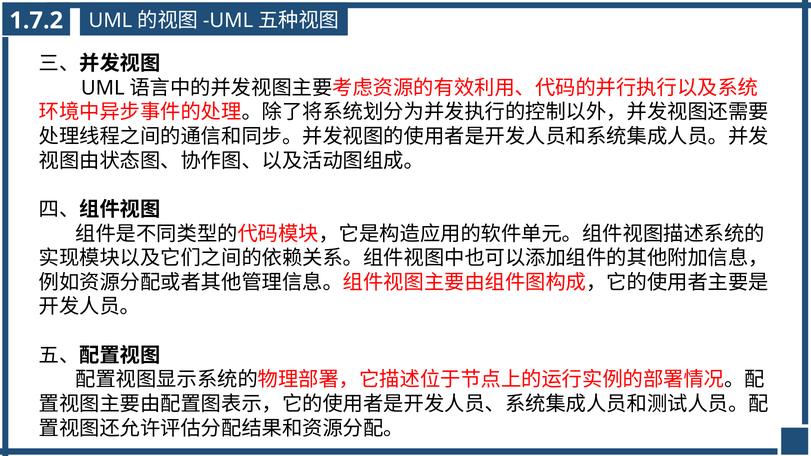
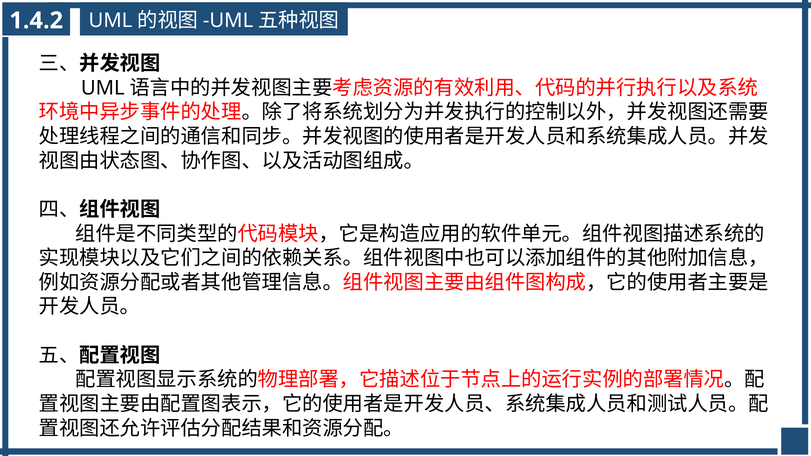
1.7.2: 1.7.2 -> 1.4.2
